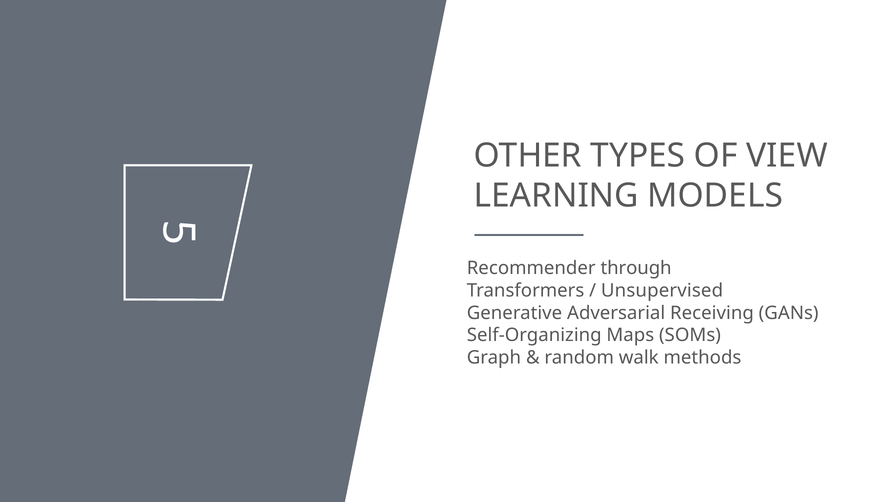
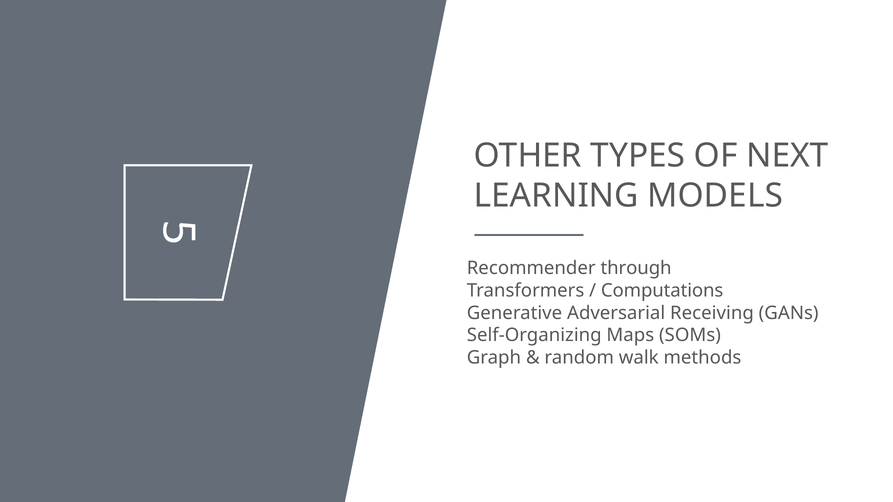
VIEW: VIEW -> NEXT
Unsupervised: Unsupervised -> Computations
